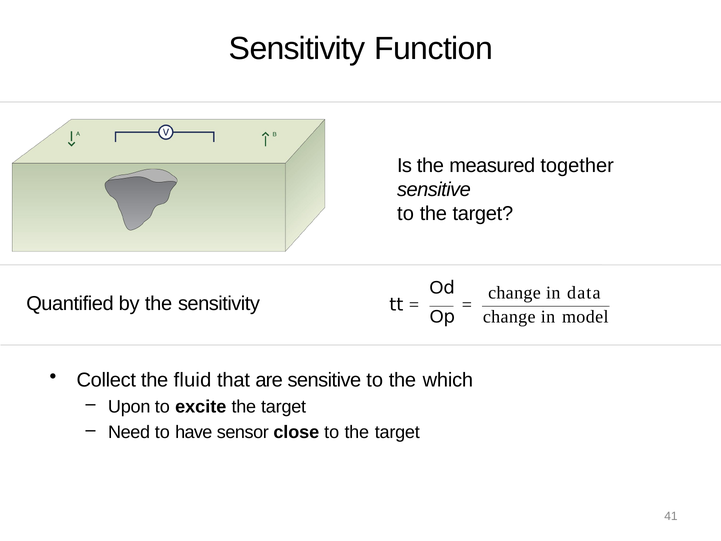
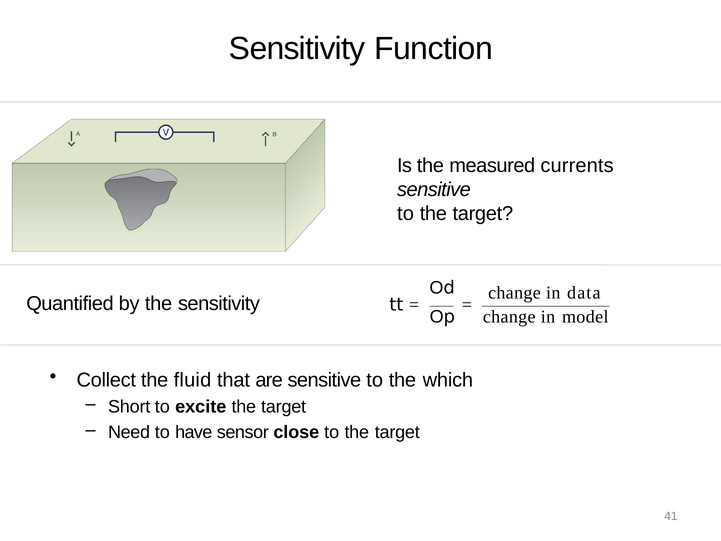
together: together -> currents
Upon: Upon -> Short
